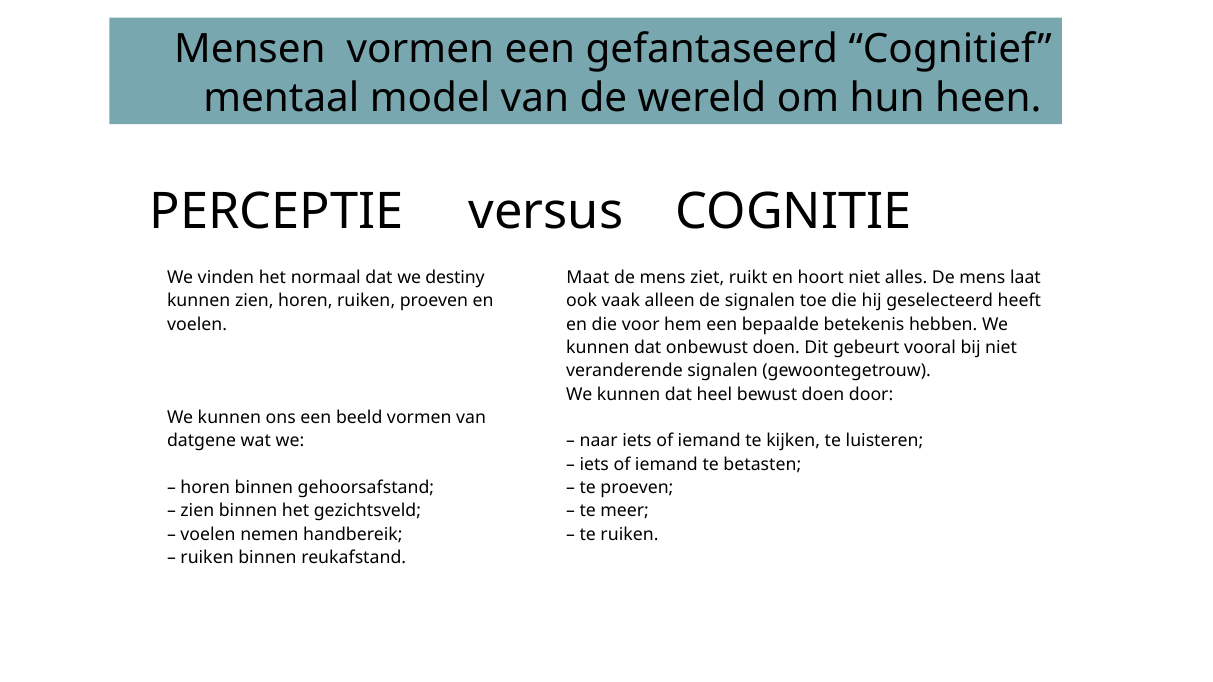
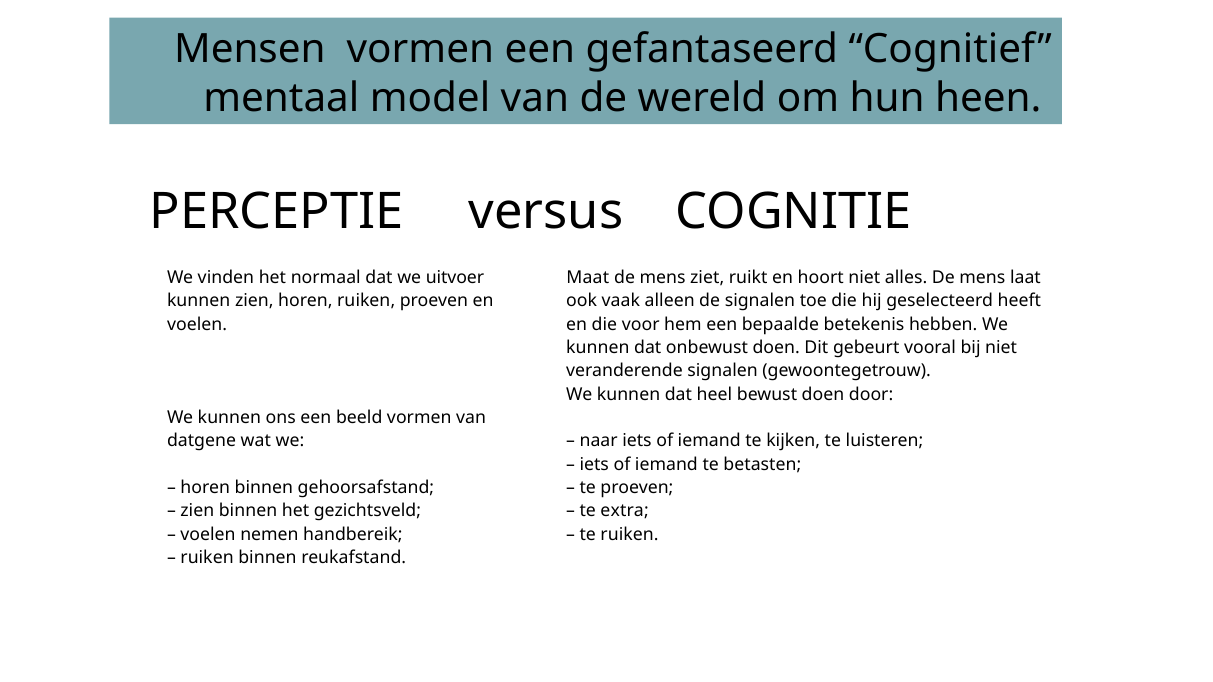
destiny: destiny -> uitvoer
meer: meer -> extra
